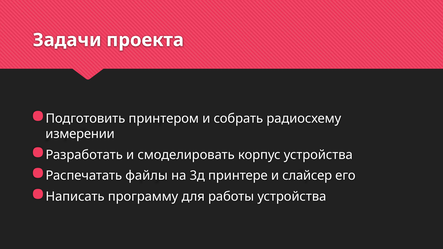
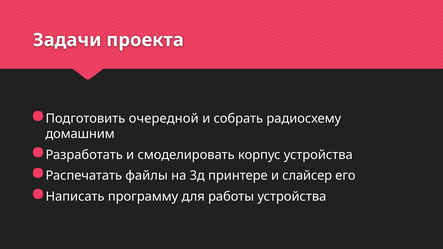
принтером: принтером -> очередной
измерении: измерении -> домашним
